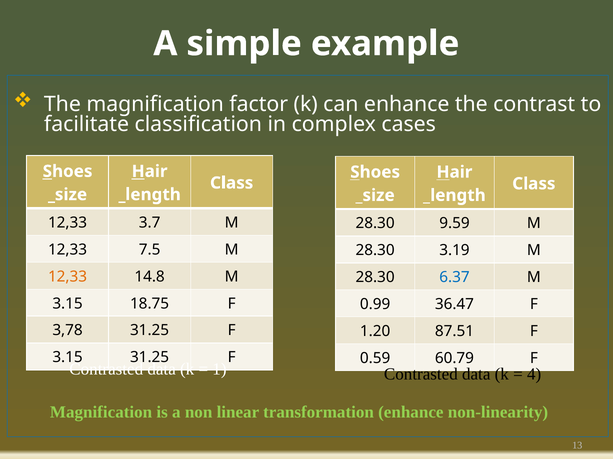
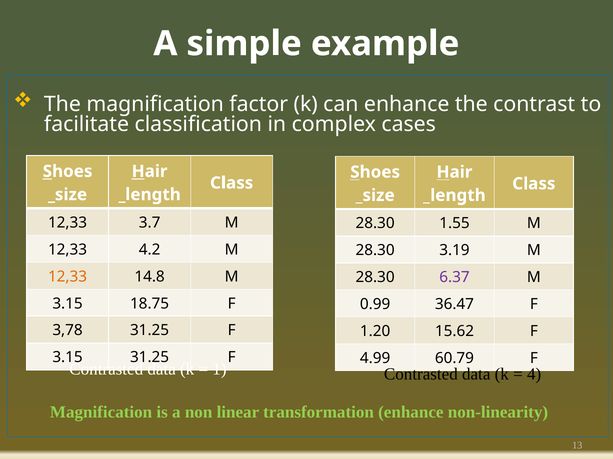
9.59: 9.59 -> 1.55
7.5: 7.5 -> 4.2
6.37 colour: blue -> purple
87.51: 87.51 -> 15.62
0.59: 0.59 -> 4.99
